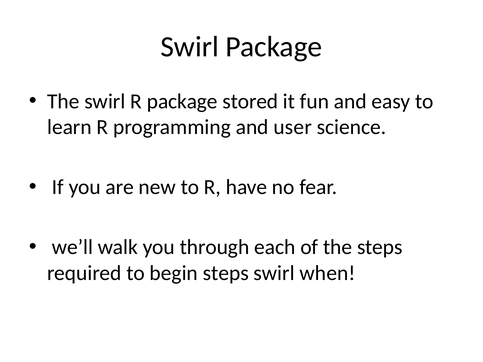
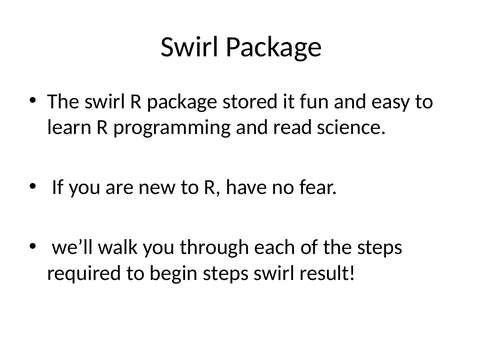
user: user -> read
when: when -> result
